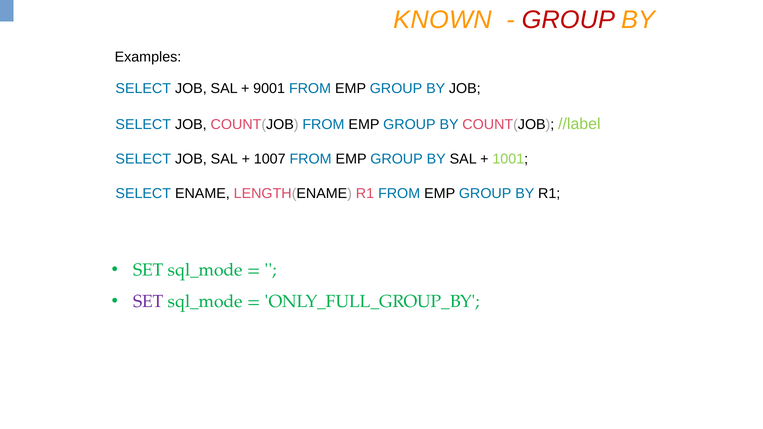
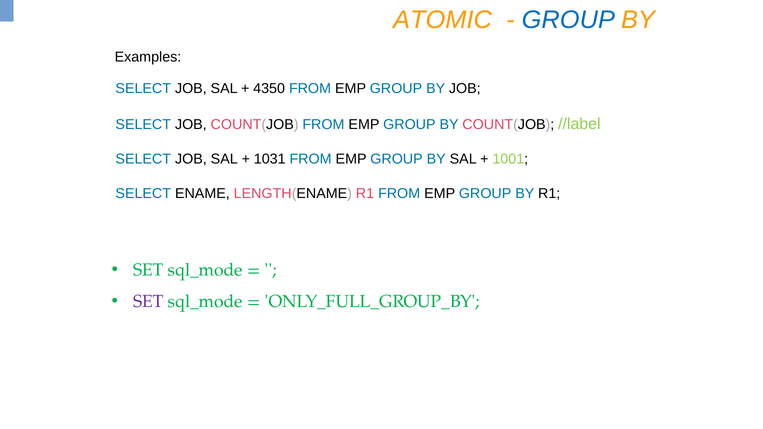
KNOWN: KNOWN -> ATOMIC
GROUP at (568, 20) colour: red -> blue
9001: 9001 -> 4350
1007: 1007 -> 1031
